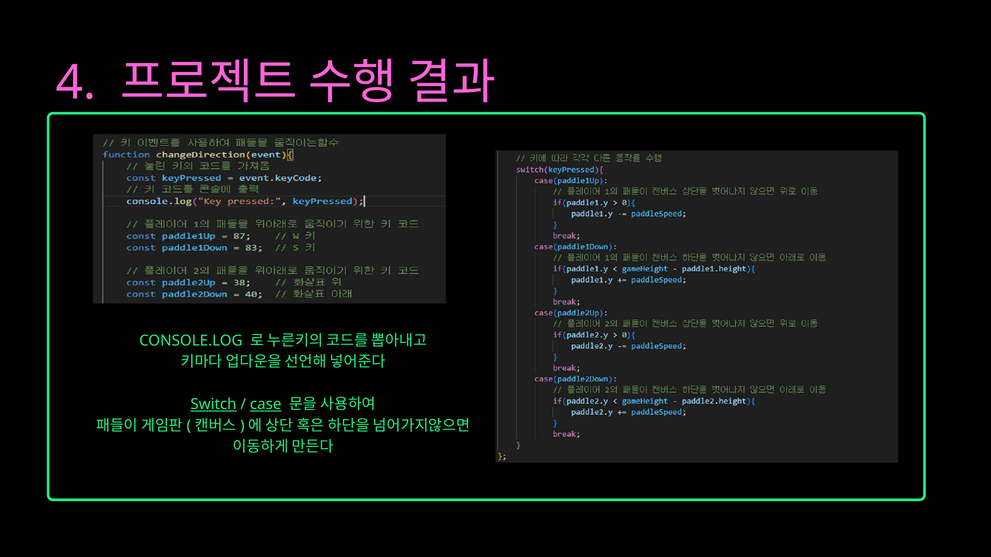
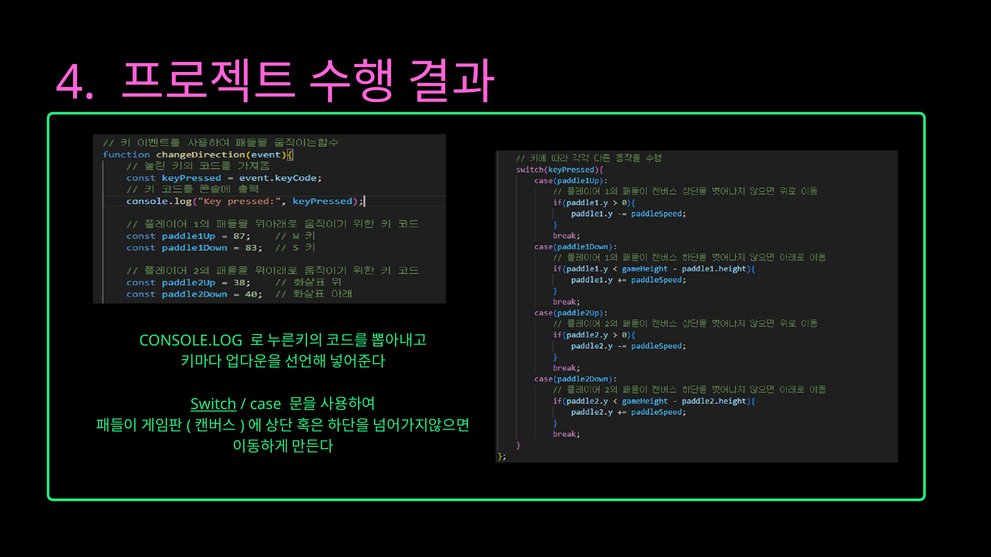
case underline: present -> none
